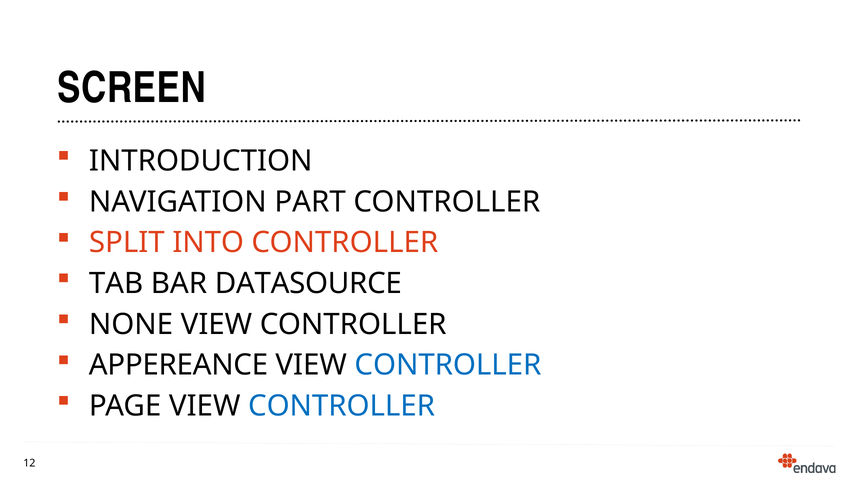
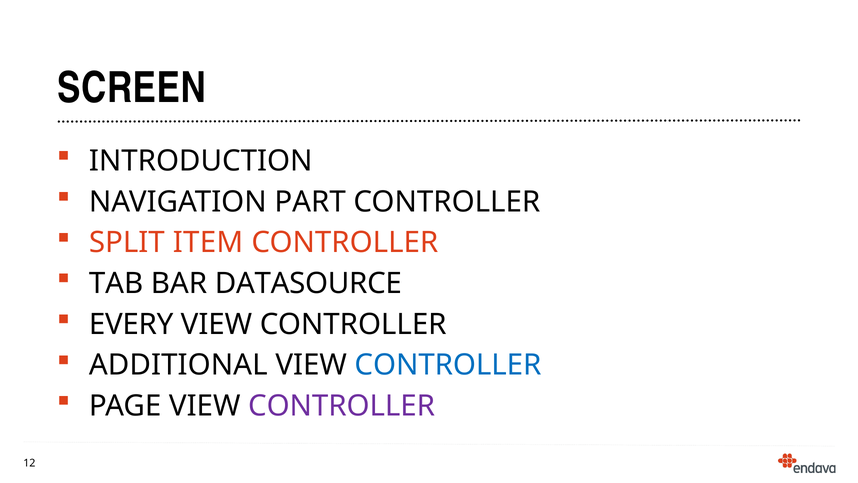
INTO: INTO -> ITEM
NONE: NONE -> EVERY
APPEREANCE: APPEREANCE -> ADDITIONAL
CONTROLLER at (342, 406) colour: blue -> purple
